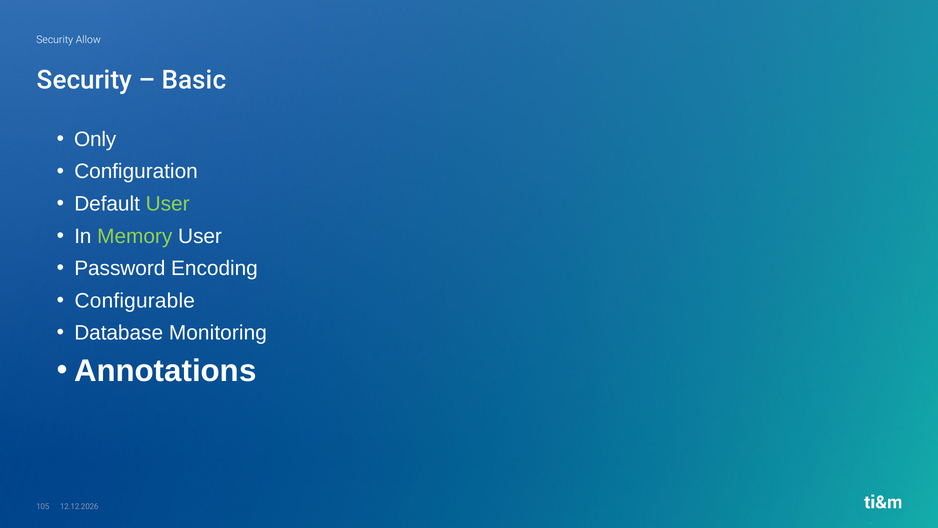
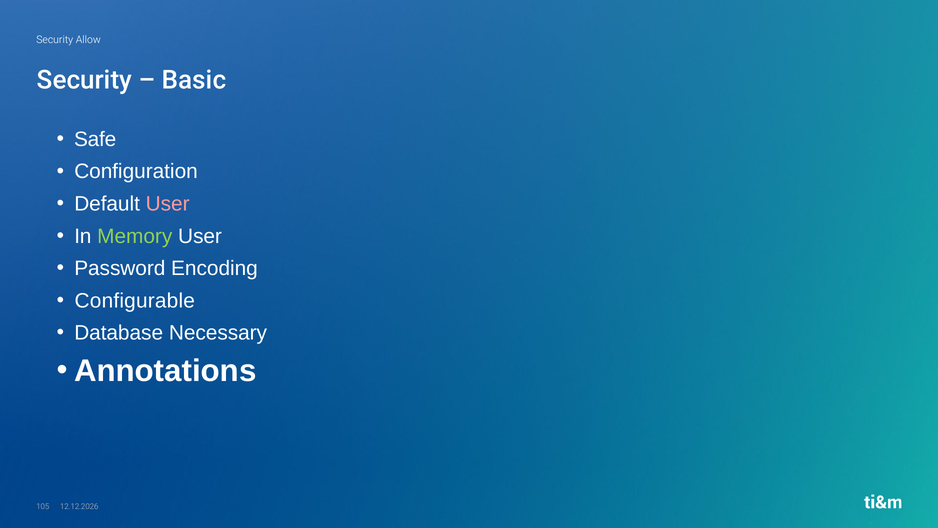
Only: Only -> Safe
User at (168, 204) colour: light green -> pink
Monitoring: Monitoring -> Necessary
